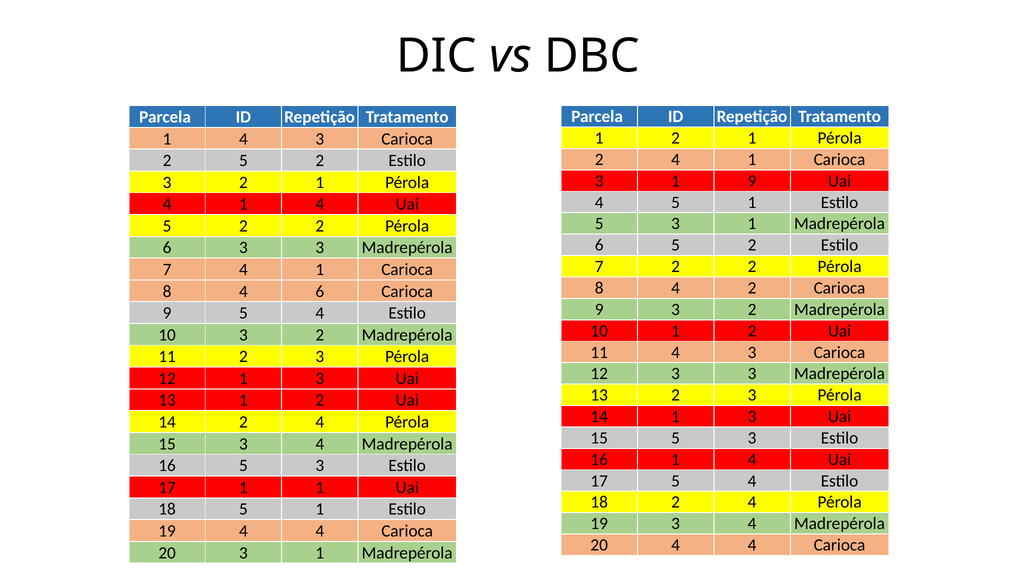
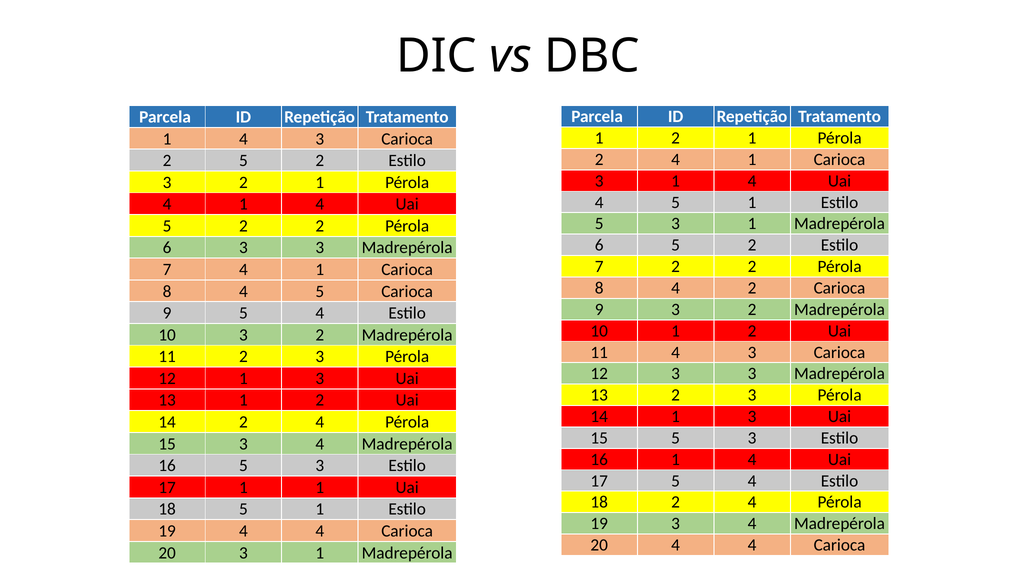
3 1 9: 9 -> 4
8 4 6: 6 -> 5
